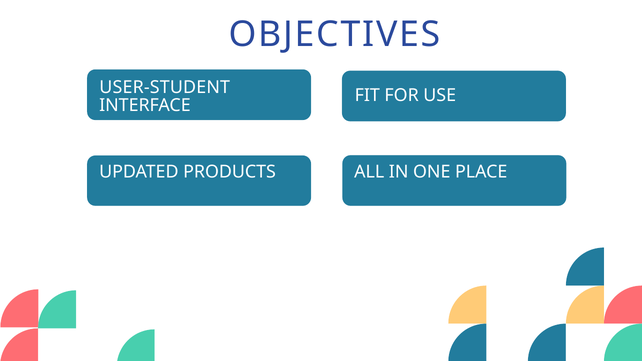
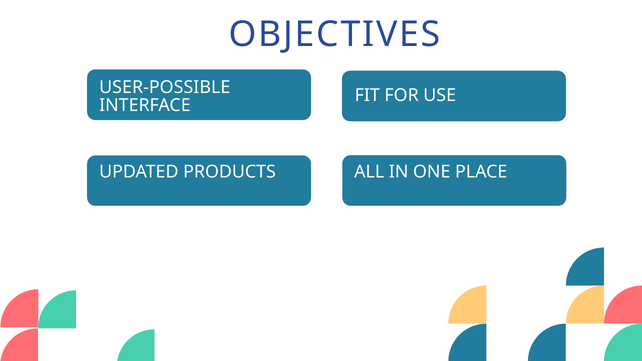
USER-STUDENT: USER-STUDENT -> USER-POSSIBLE
